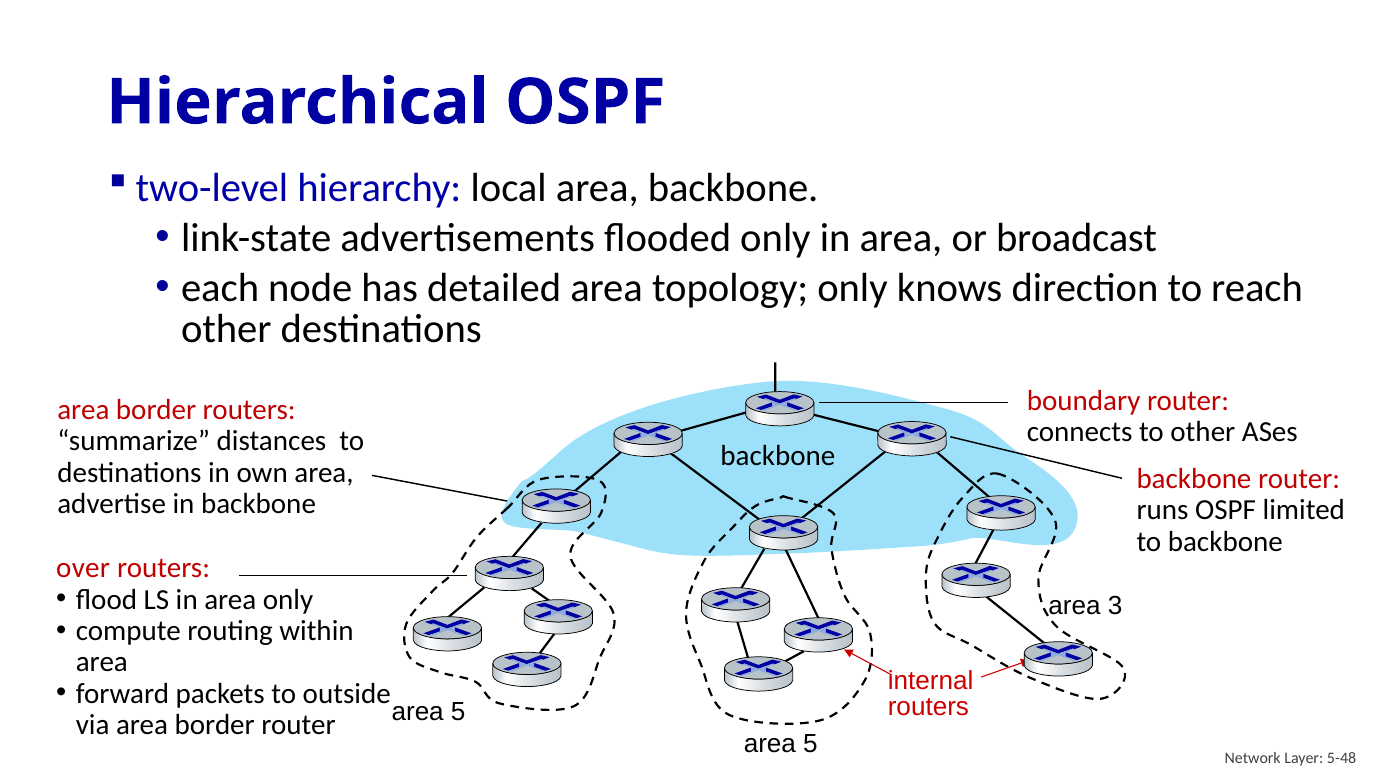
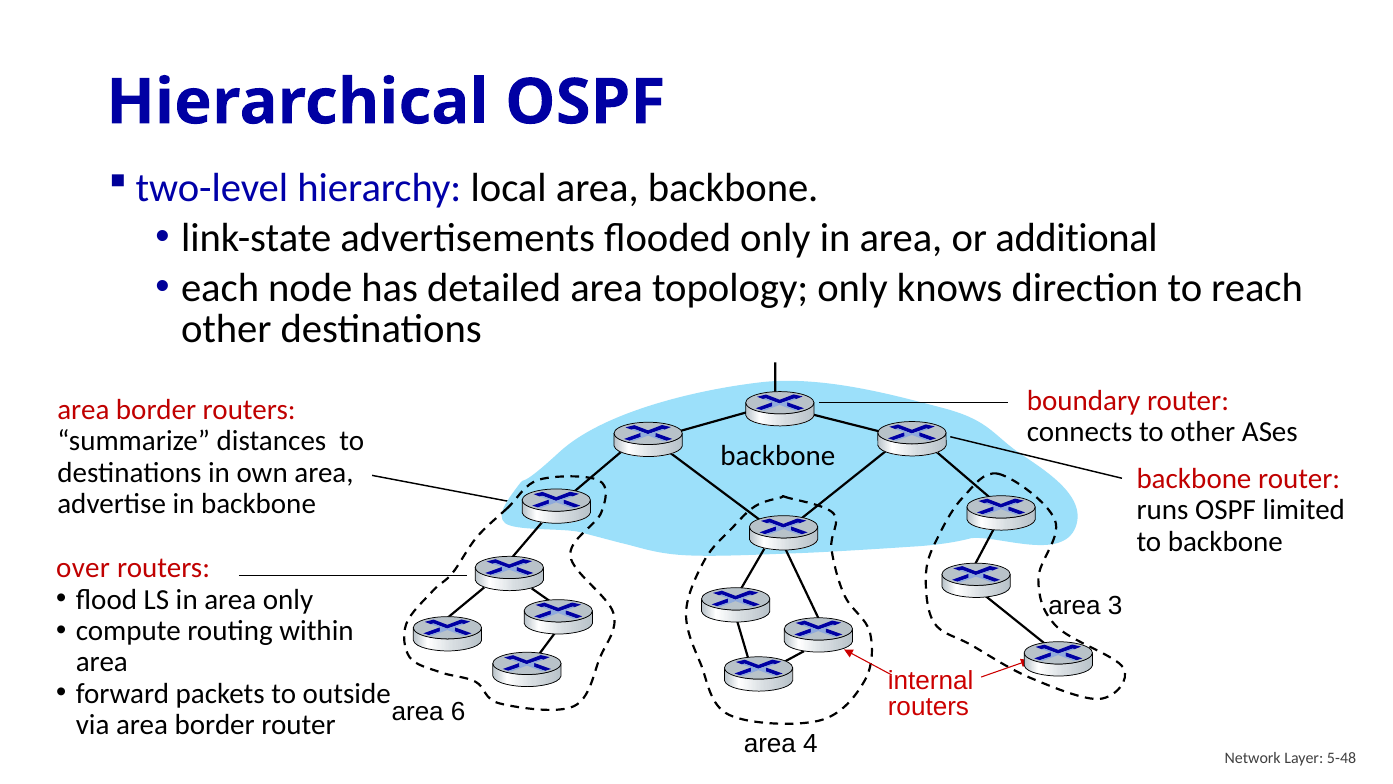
broadcast: broadcast -> additional
5 at (458, 711): 5 -> 6
5 at (810, 743): 5 -> 4
